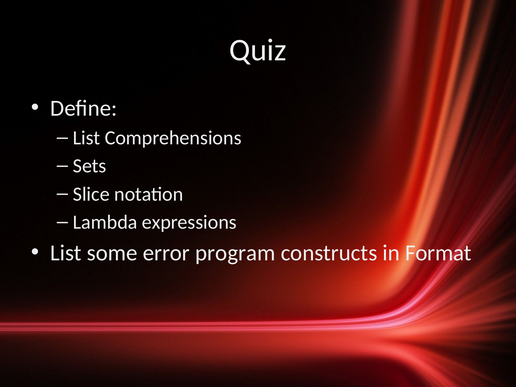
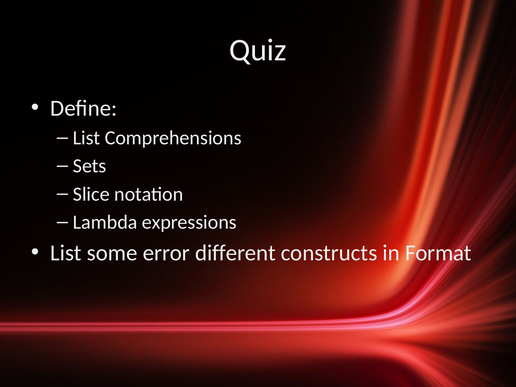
program: program -> different
